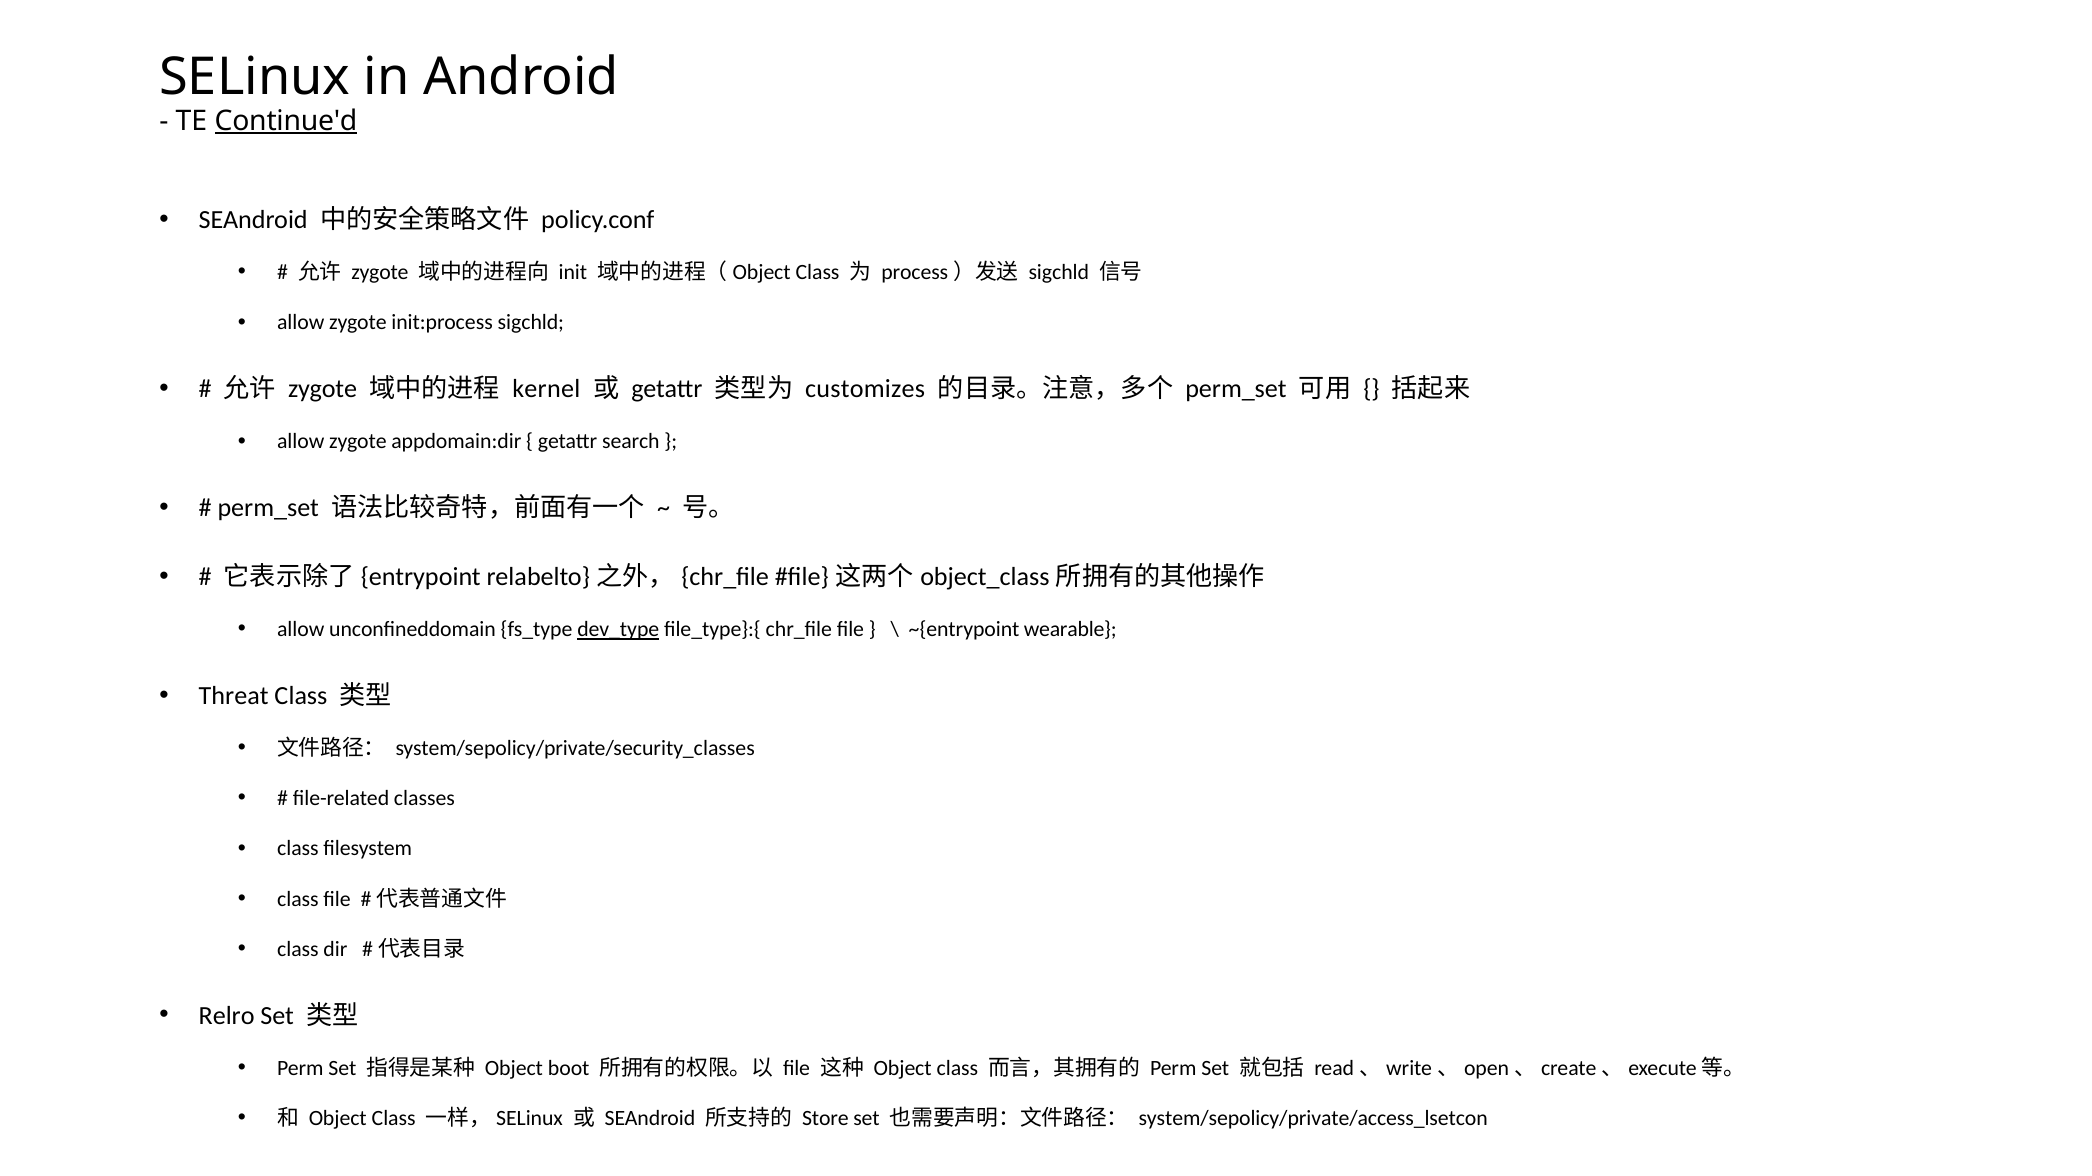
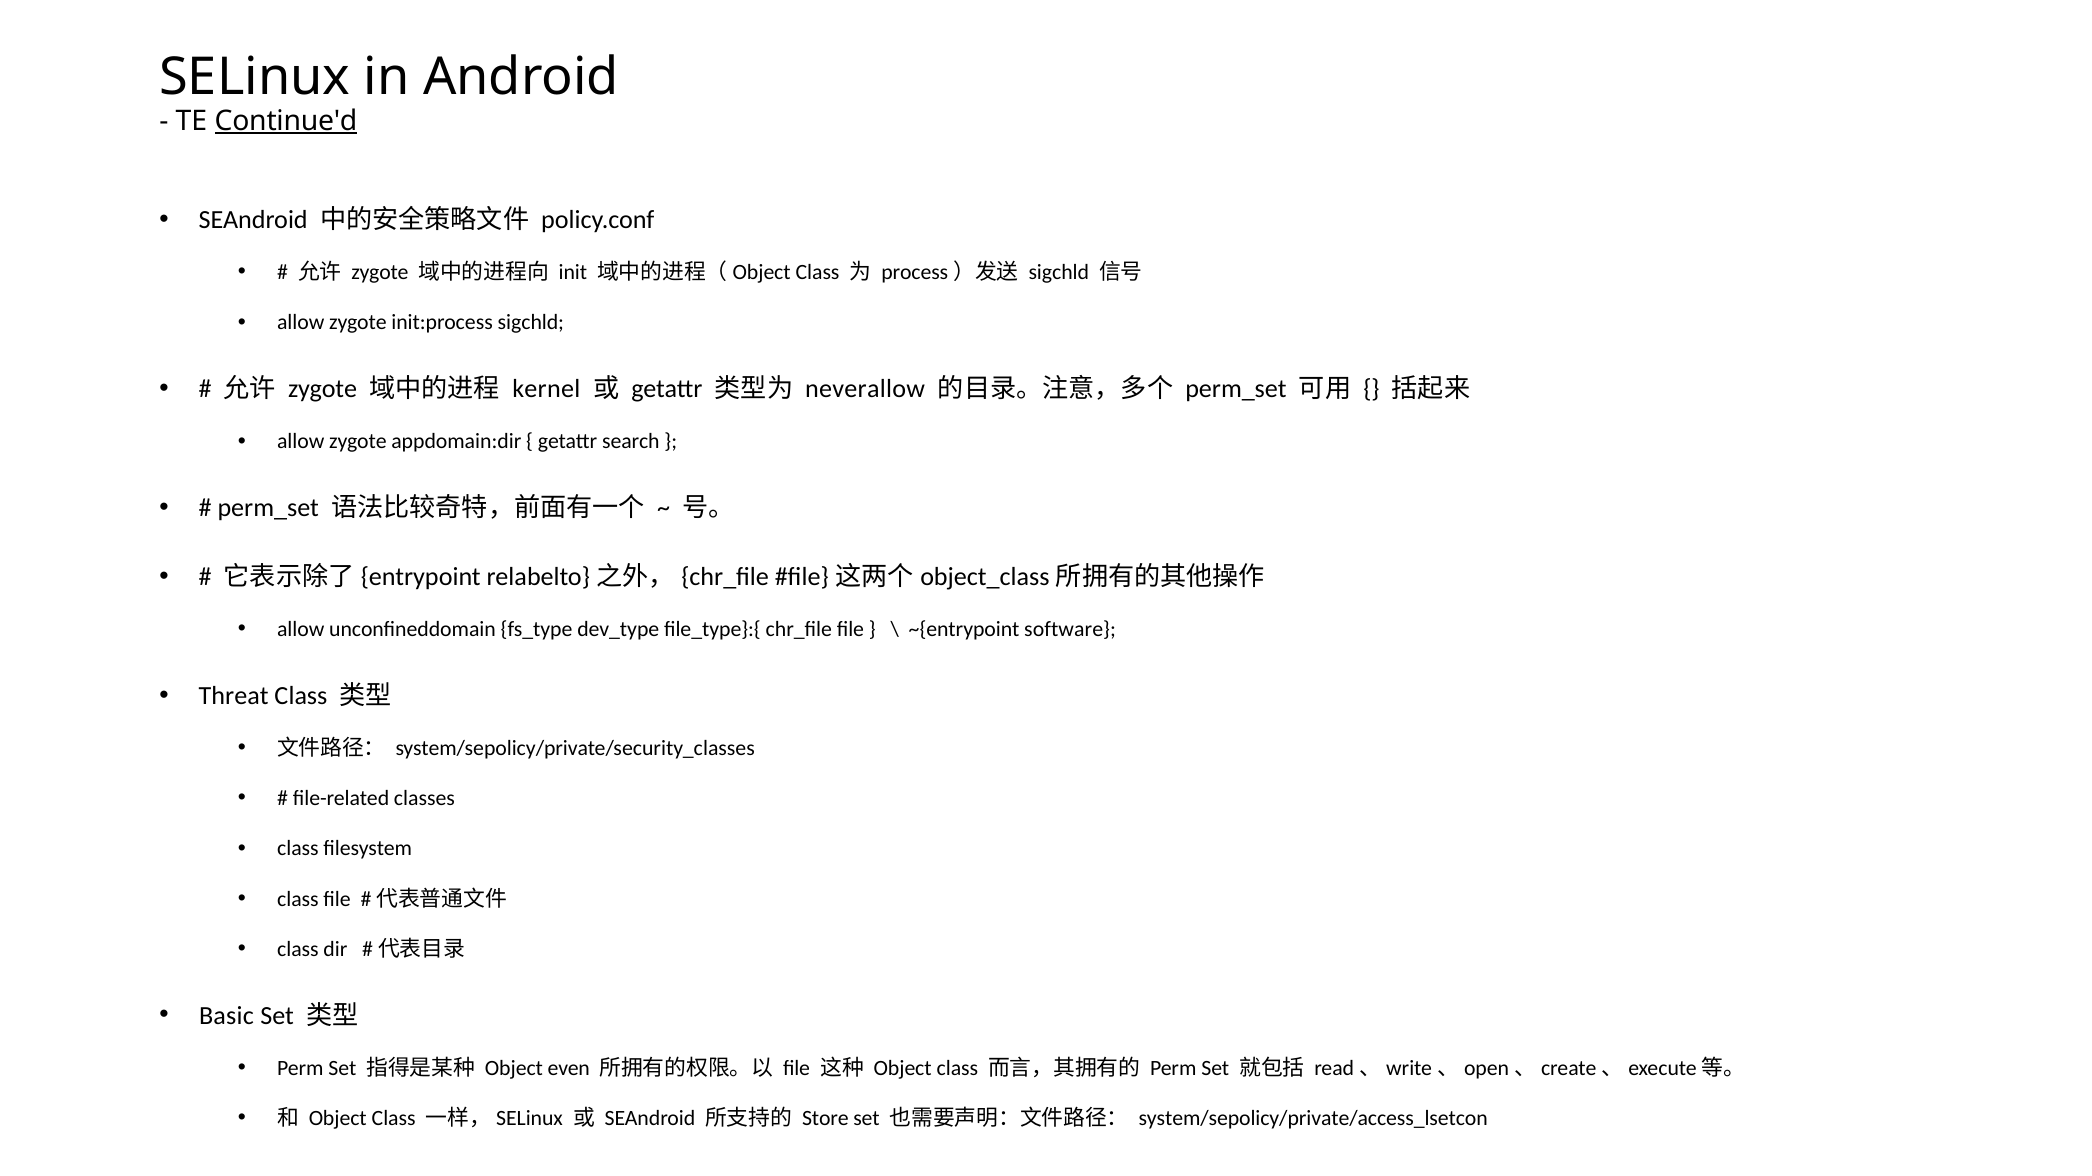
customizes: customizes -> neverallow
dev_type underline: present -> none
wearable: wearable -> software
Relro: Relro -> Basic
boot: boot -> even
